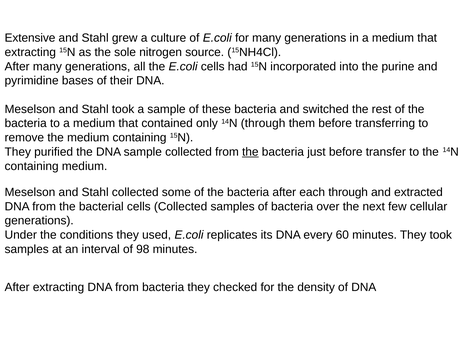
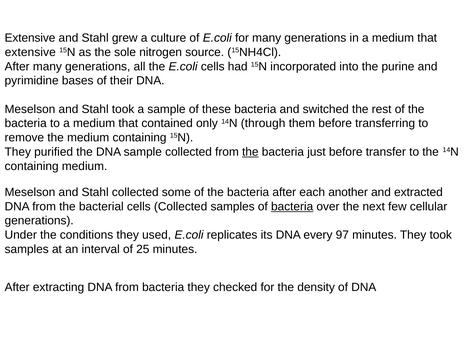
extracting at (30, 52): extracting -> extensive
each through: through -> another
bacteria at (292, 206) underline: none -> present
60: 60 -> 97
98: 98 -> 25
